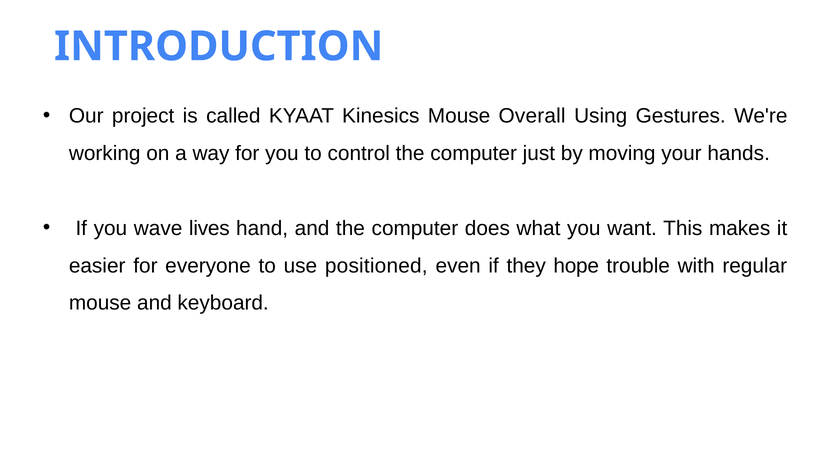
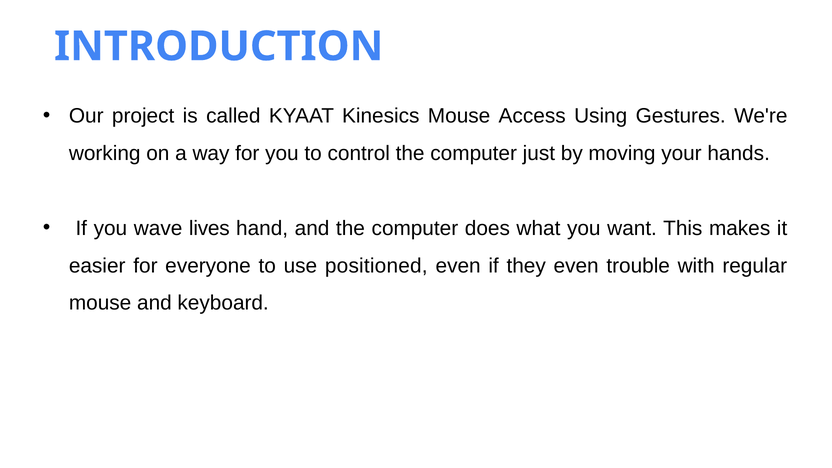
Overall: Overall -> Access
they hope: hope -> even
